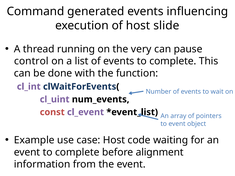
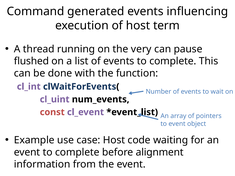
slide: slide -> term
control: control -> flushed
